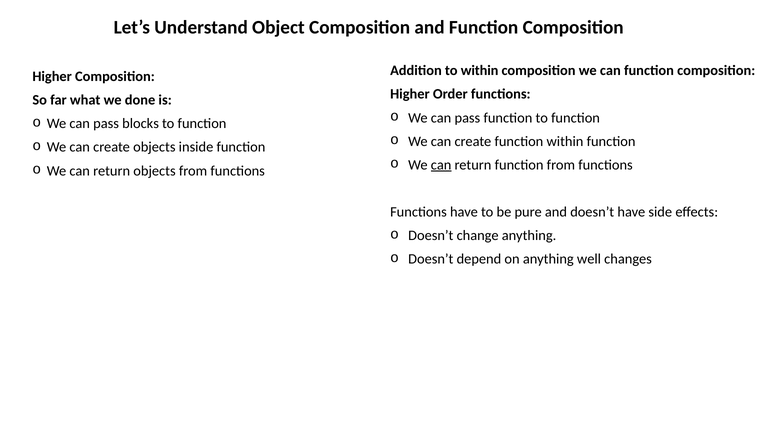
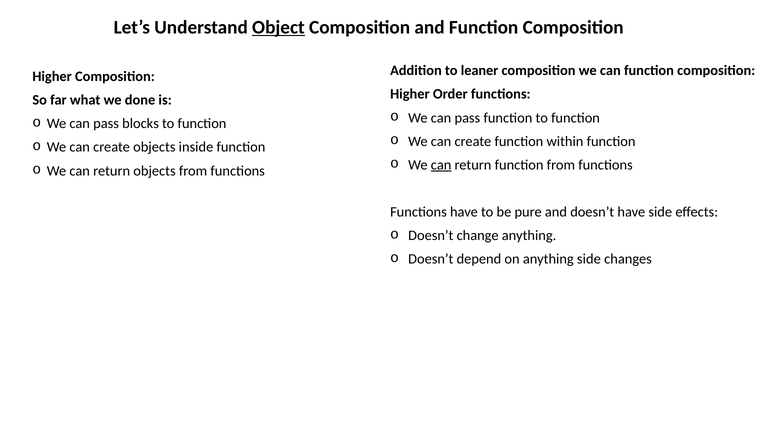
Object underline: none -> present
to within: within -> leaner
anything well: well -> side
